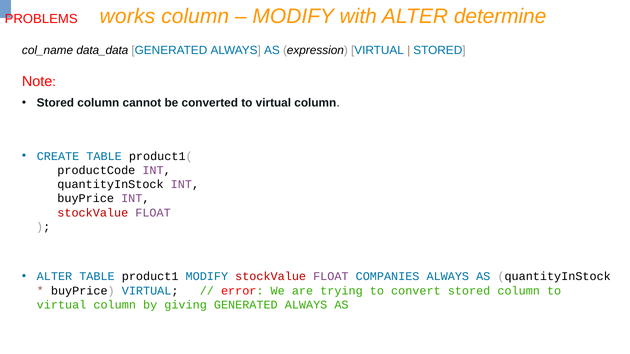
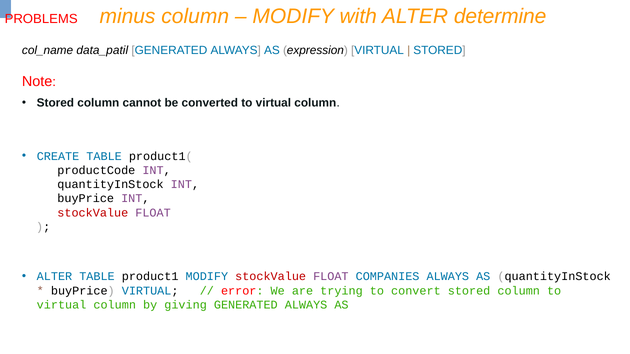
works: works -> minus
data_data: data_data -> data_patil
